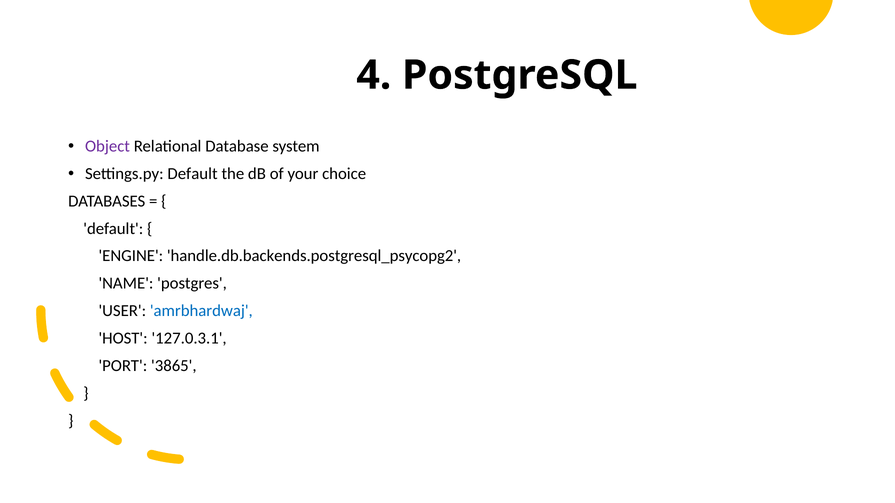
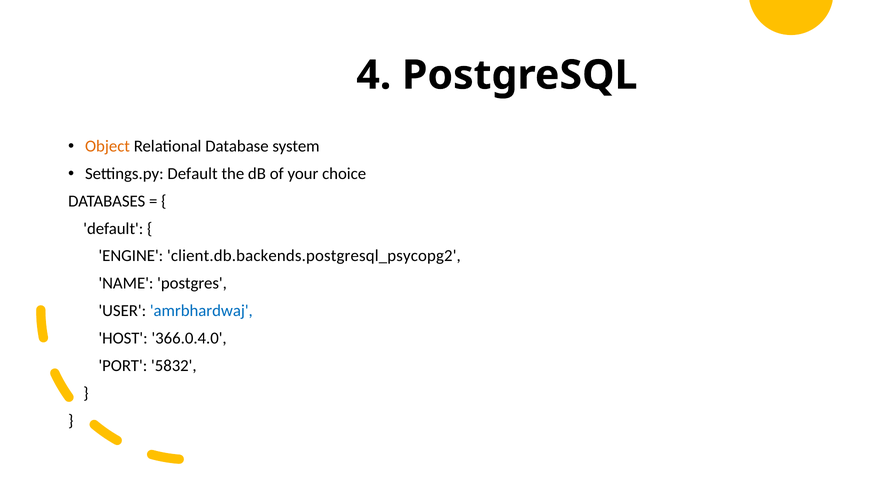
Object colour: purple -> orange
handle.db.backends.postgresql_psycopg2: handle.db.backends.postgresql_psycopg2 -> client.db.backends.postgresql_psycopg2
127.0.3.1: 127.0.3.1 -> 366.0.4.0
3865: 3865 -> 5832
